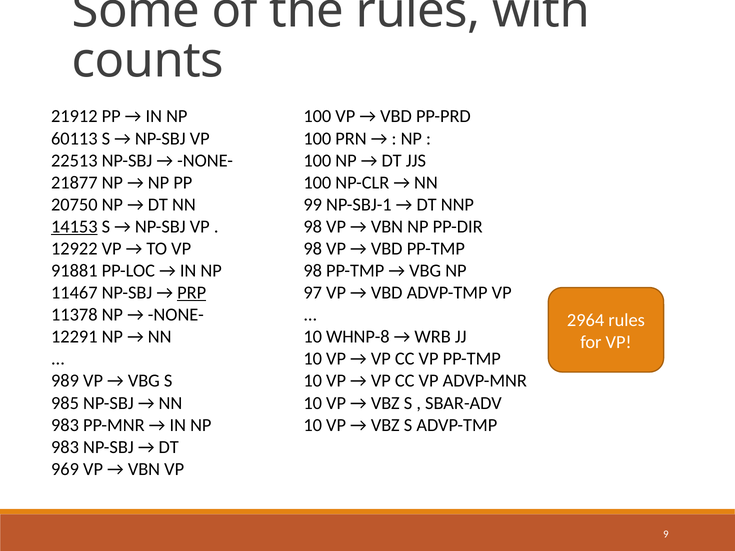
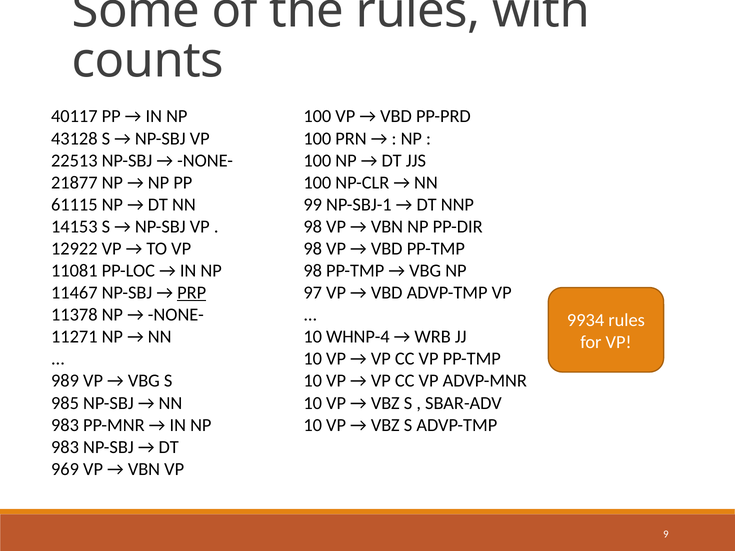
21912: 21912 -> 40117
60113: 60113 -> 43128
20750: 20750 -> 61115
14153 underline: present -> none
91881: 91881 -> 11081
2964: 2964 -> 9934
12291: 12291 -> 11271
WHNP-8: WHNP-8 -> WHNP-4
